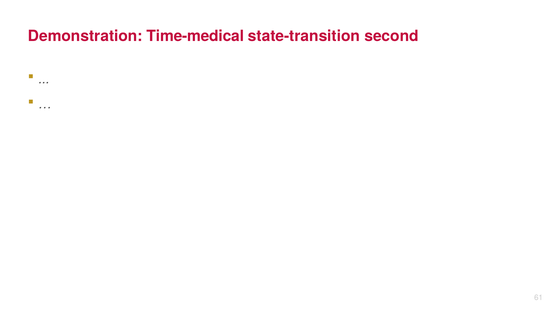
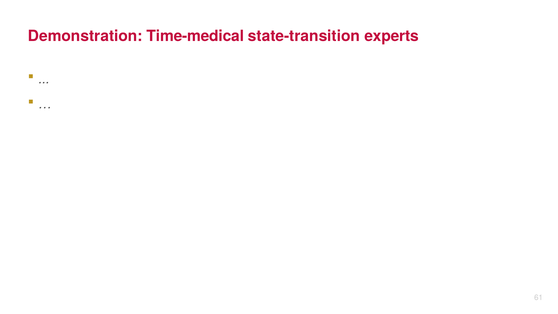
second: second -> experts
